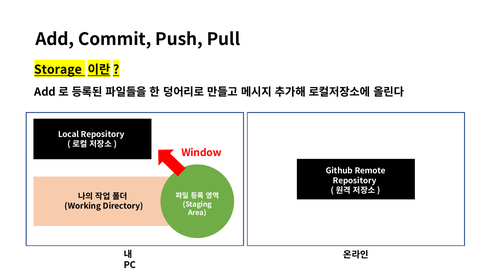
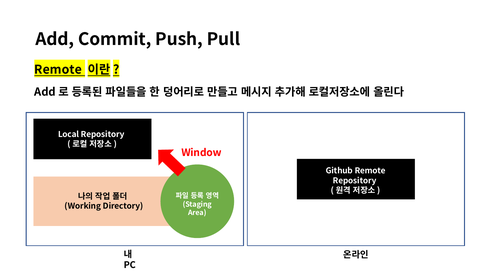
Storage at (58, 70): Storage -> Remote
